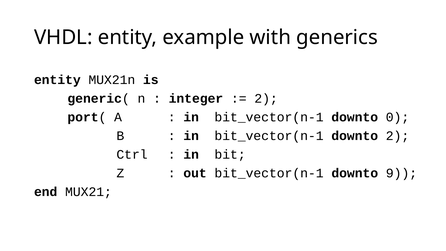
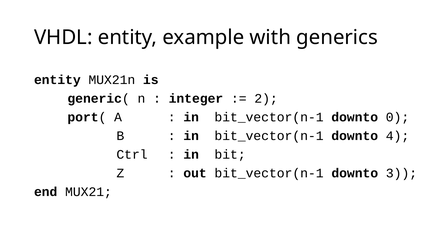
downto 2: 2 -> 4
9: 9 -> 3
